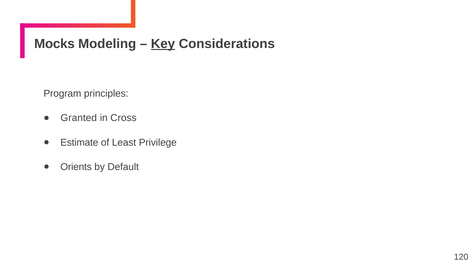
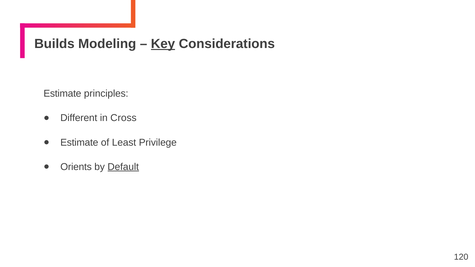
Mocks: Mocks -> Builds
Program at (62, 94): Program -> Estimate
Granted: Granted -> Different
Default underline: none -> present
